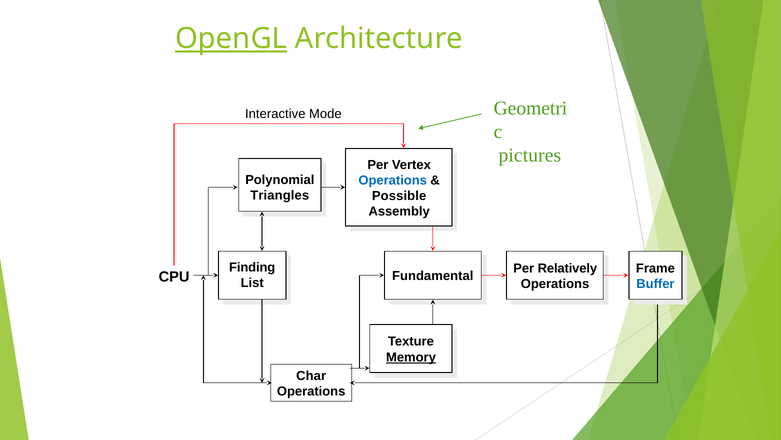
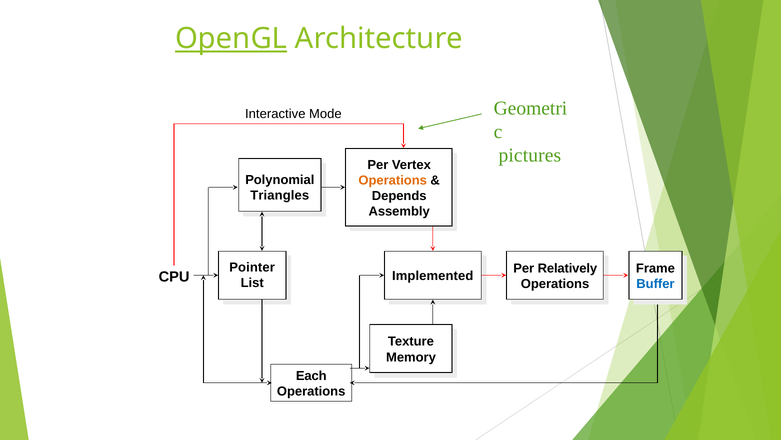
Operations at (393, 180) colour: blue -> orange
Possible: Possible -> Depends
Finding: Finding -> Pointer
Fundamental: Fundamental -> Implemented
Memory underline: present -> none
Char: Char -> Each
